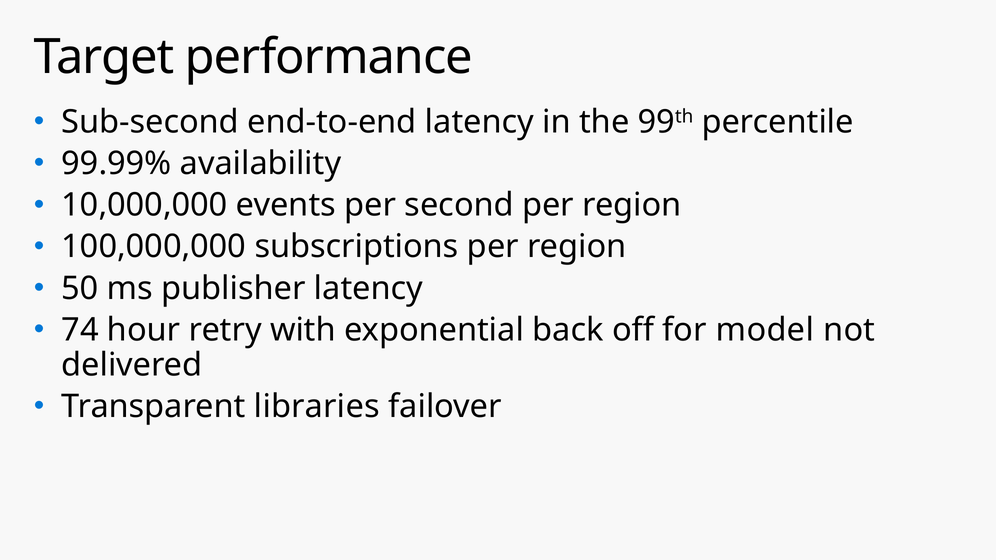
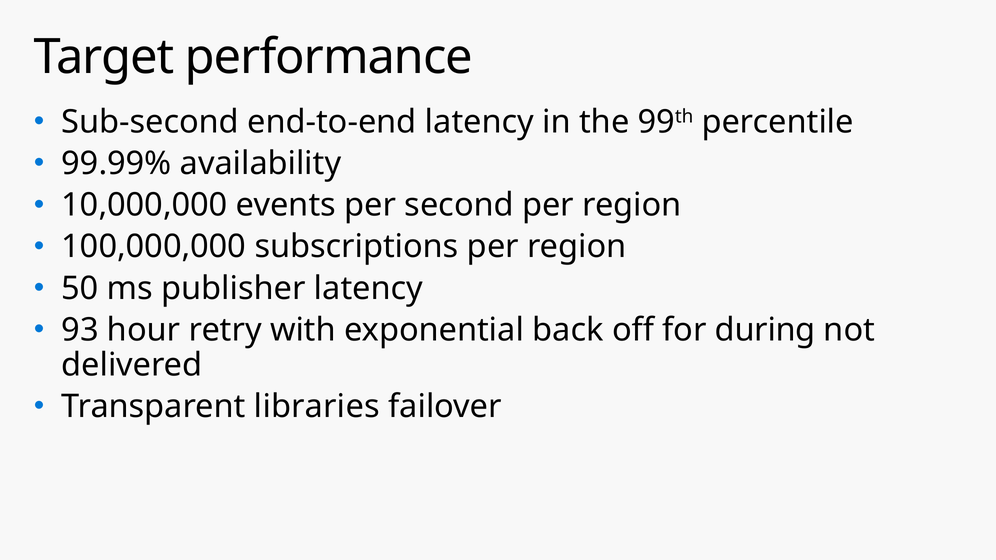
74: 74 -> 93
model: model -> during
